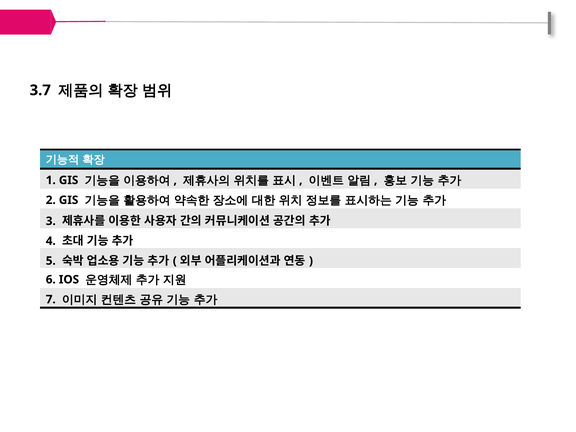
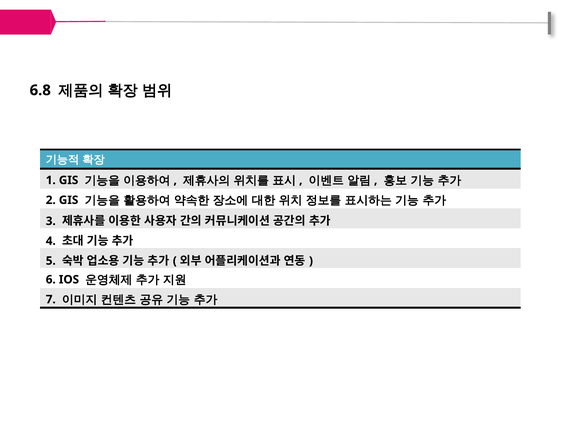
3.7: 3.7 -> 6.8
